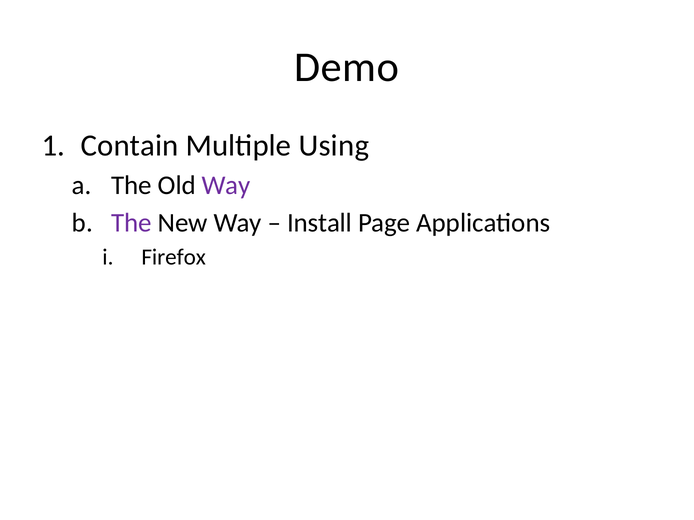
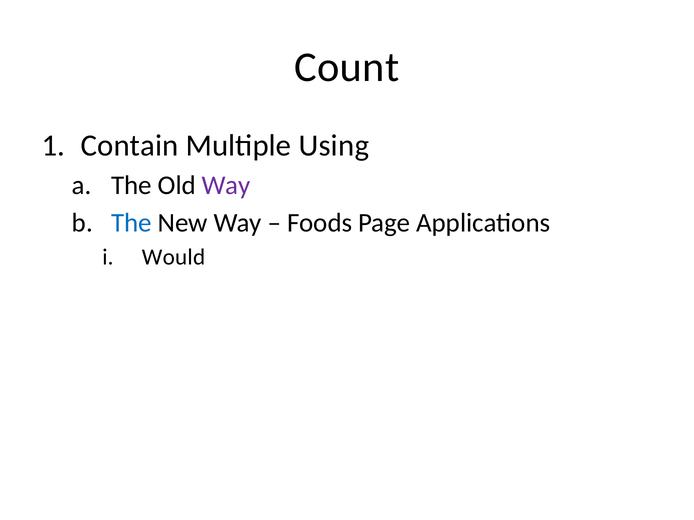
Demo: Demo -> Count
The at (131, 223) colour: purple -> blue
Install: Install -> Foods
Firefox: Firefox -> Would
